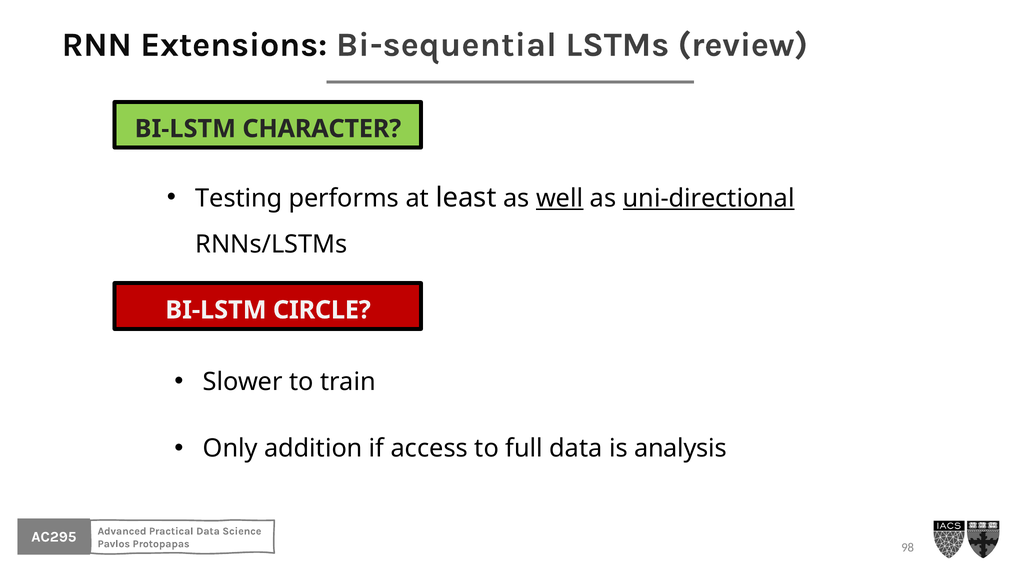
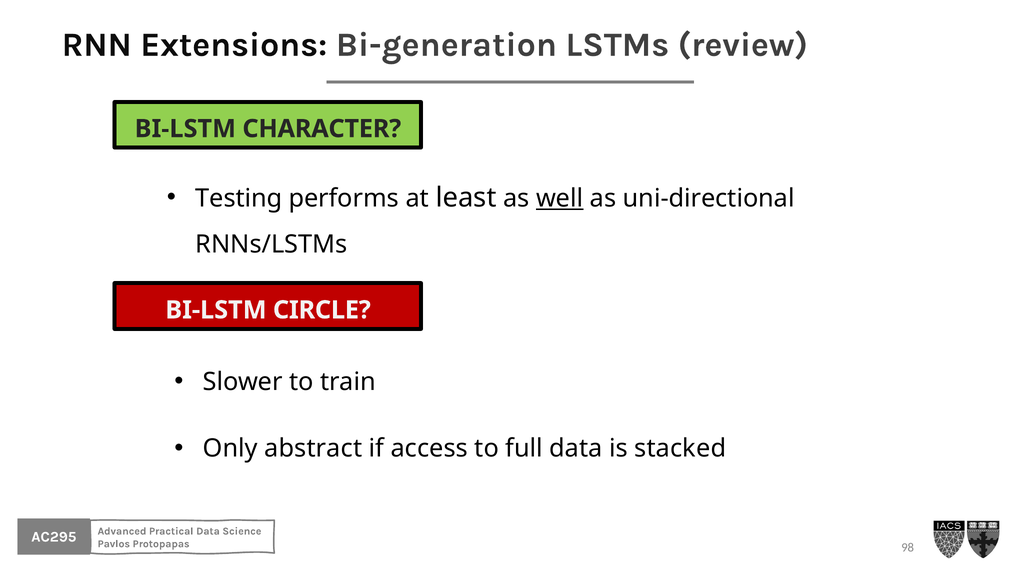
Bi-sequential: Bi-sequential -> Bi-generation
uni-directional underline: present -> none
addition: addition -> abstract
analysis: analysis -> stacked
